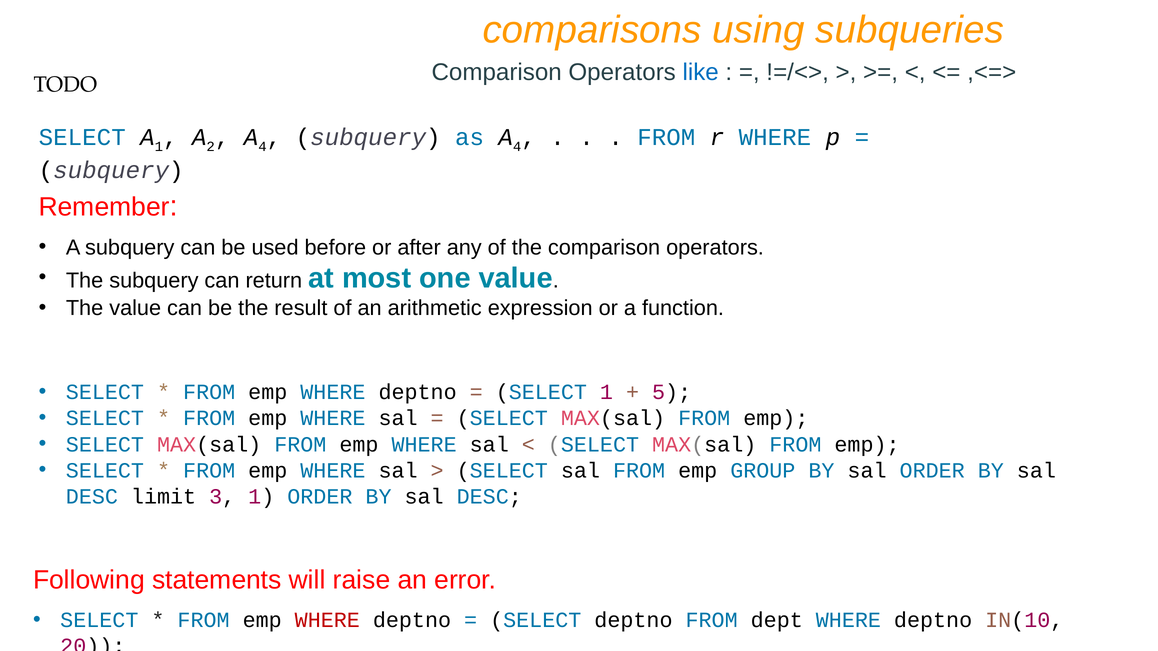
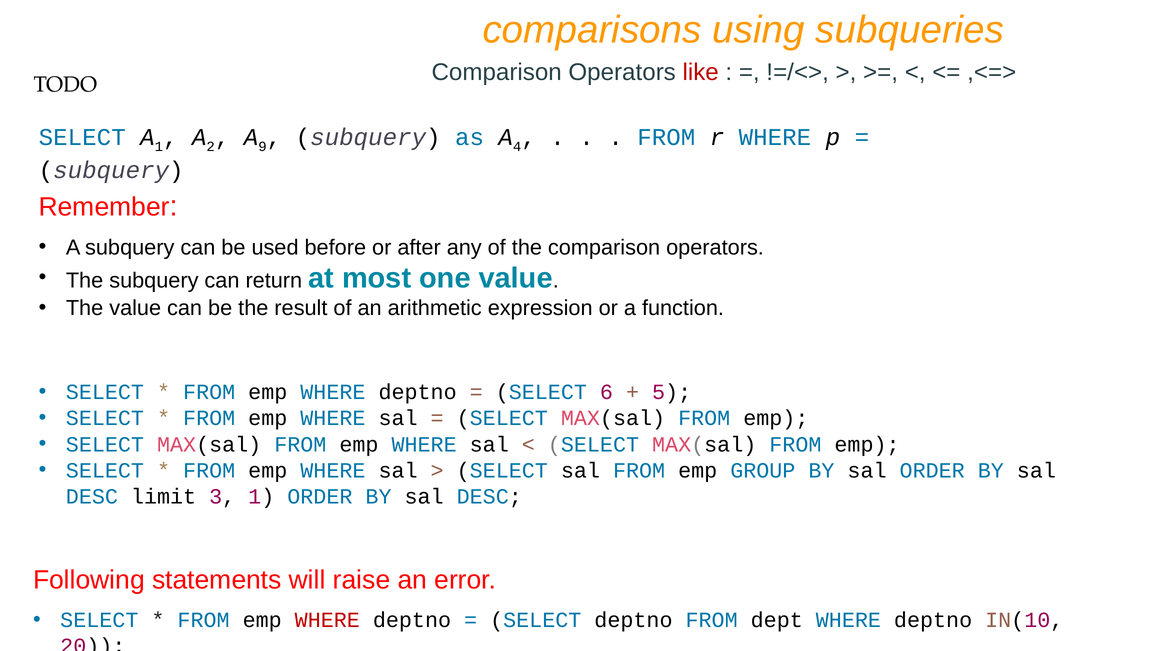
like colour: blue -> red
4 at (263, 147): 4 -> 9
SELECT 1: 1 -> 6
